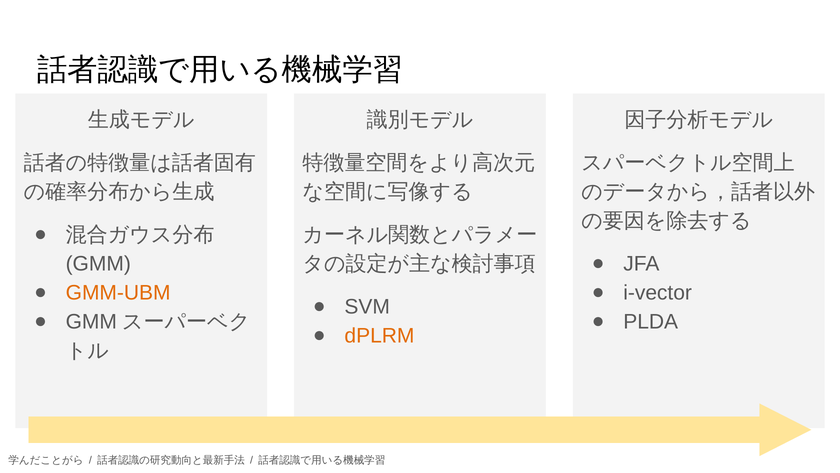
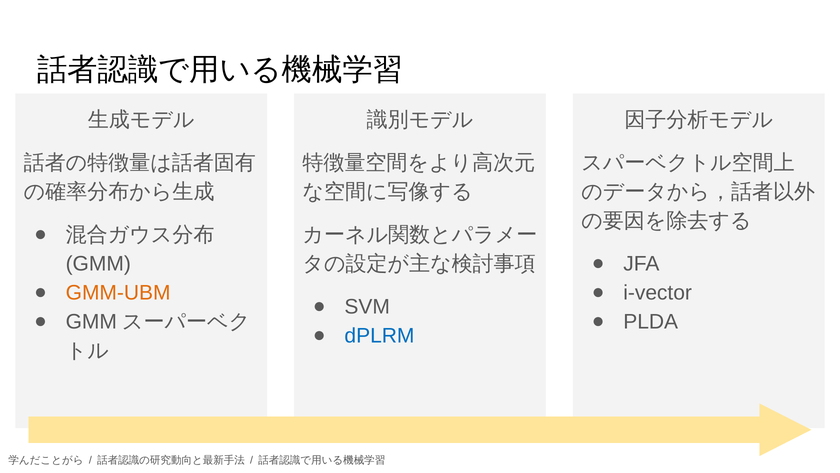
dPLRM colour: orange -> blue
